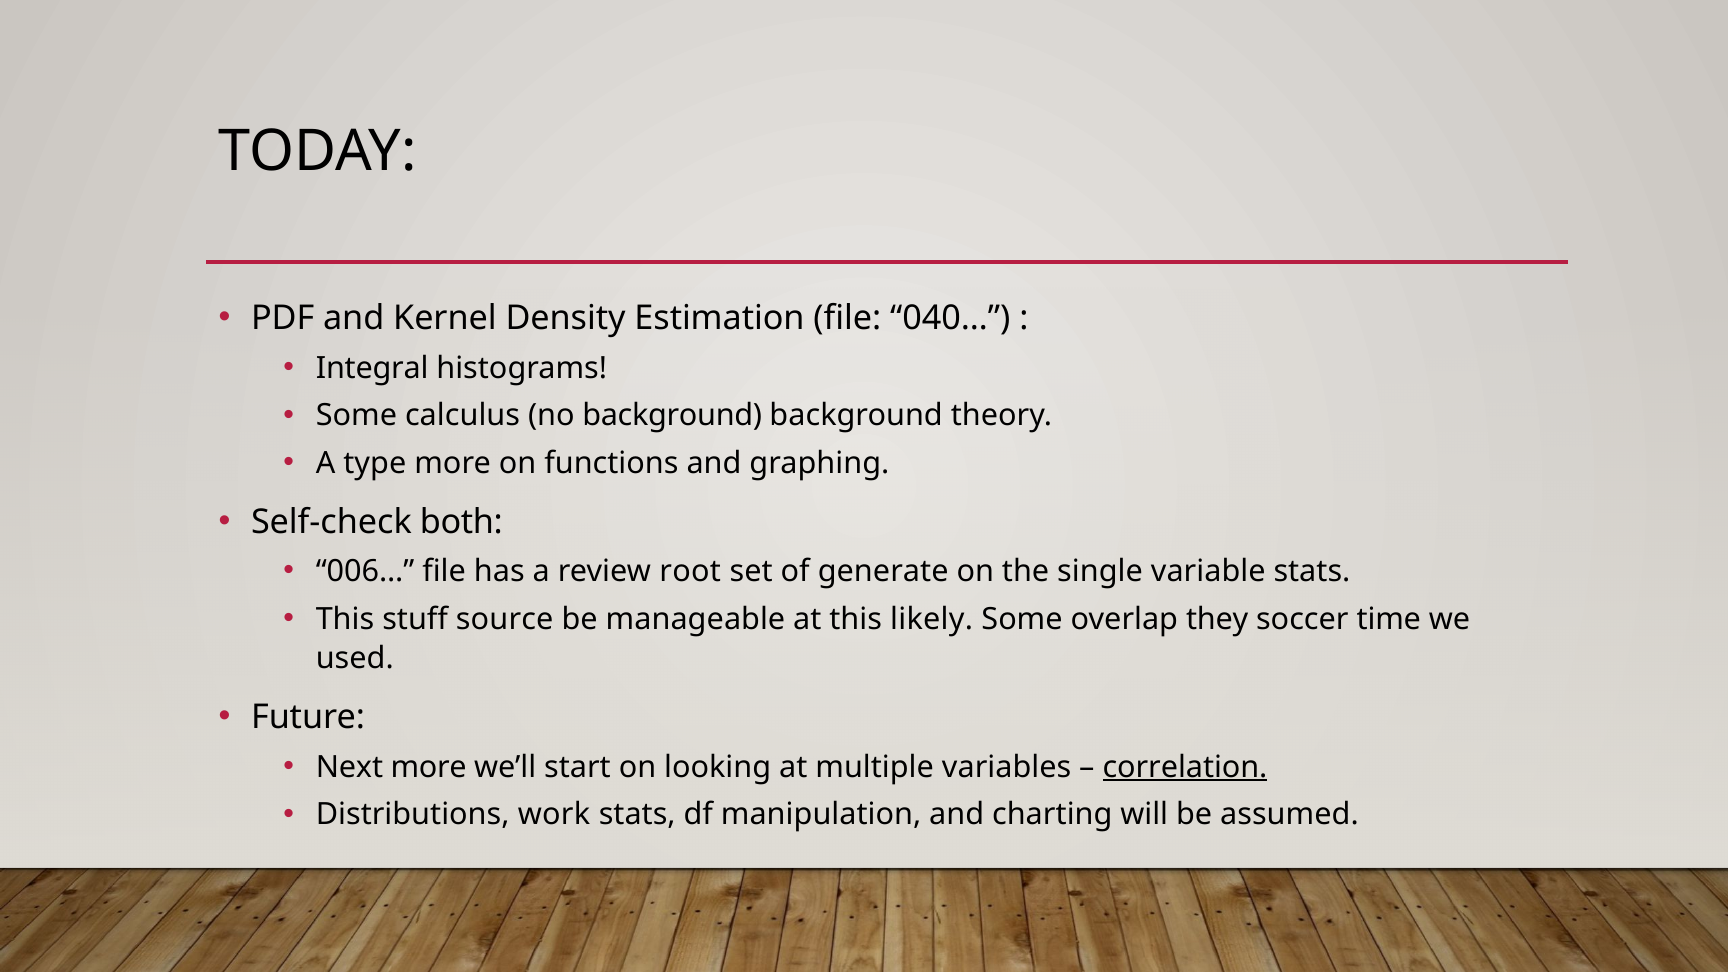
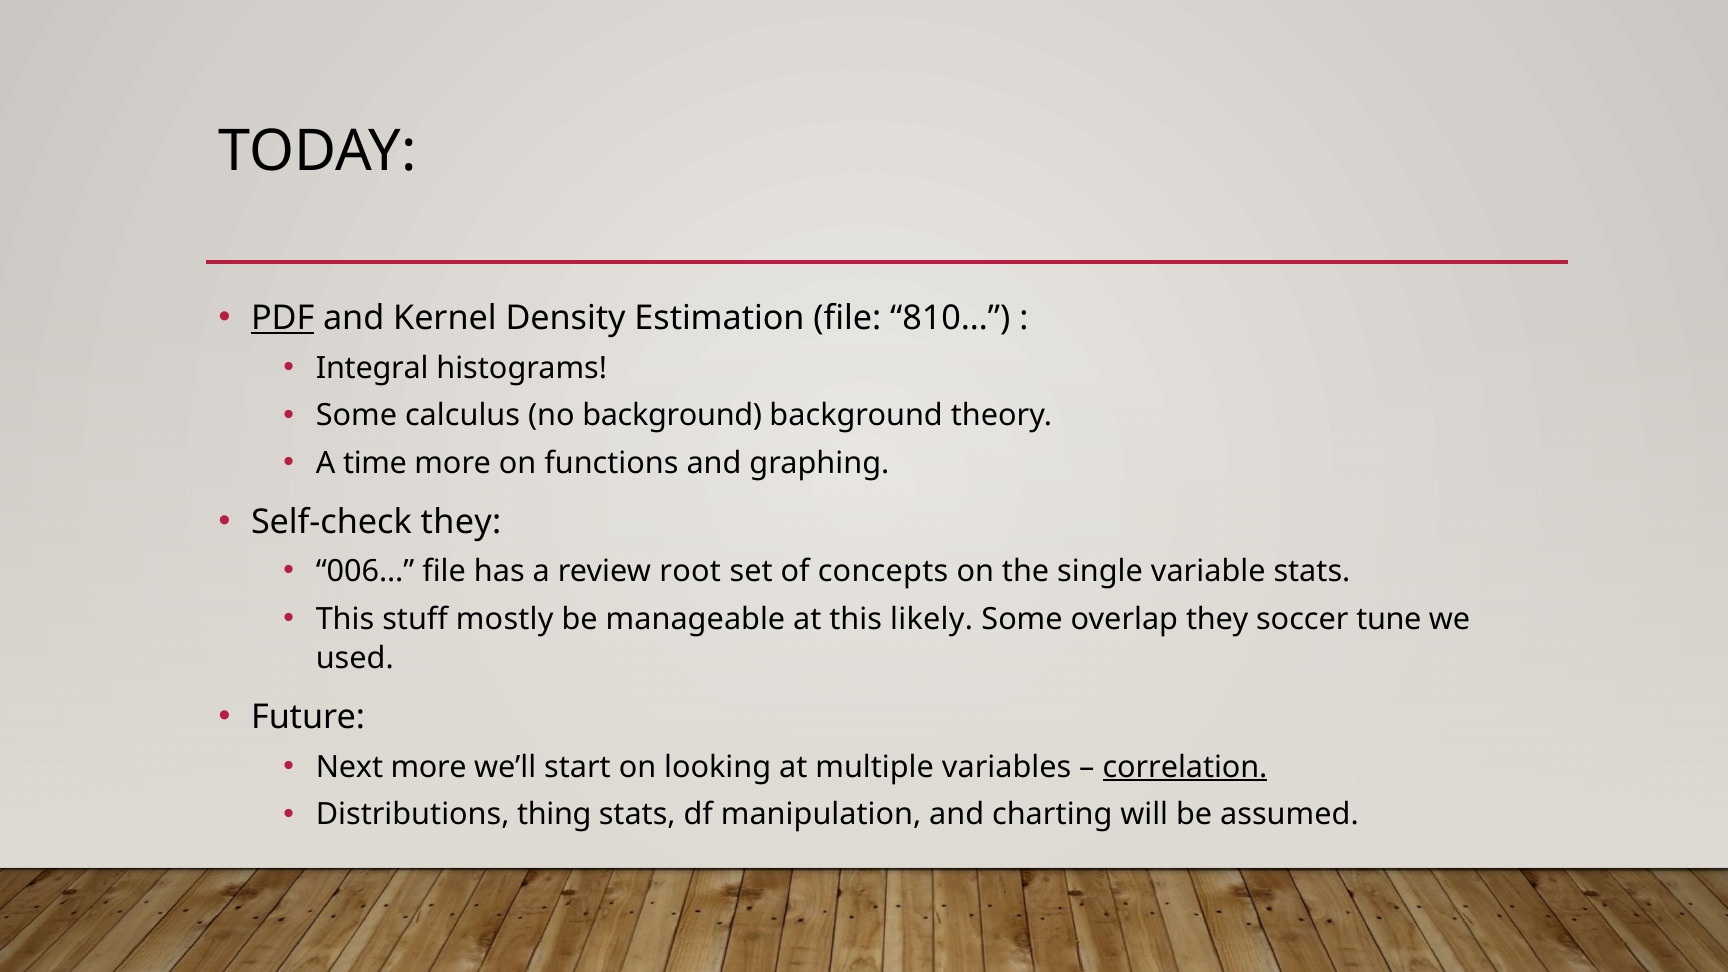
PDF underline: none -> present
040…: 040… -> 810…
type: type -> time
Self-check both: both -> they
generate: generate -> concepts
source: source -> mostly
time: time -> tune
work: work -> thing
